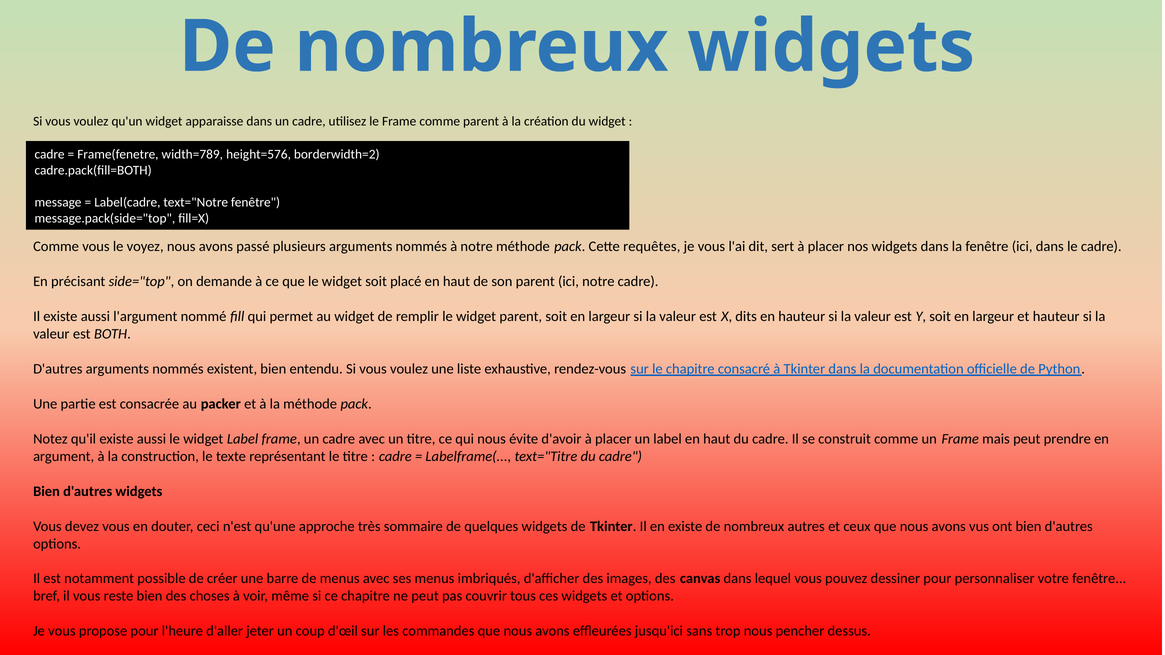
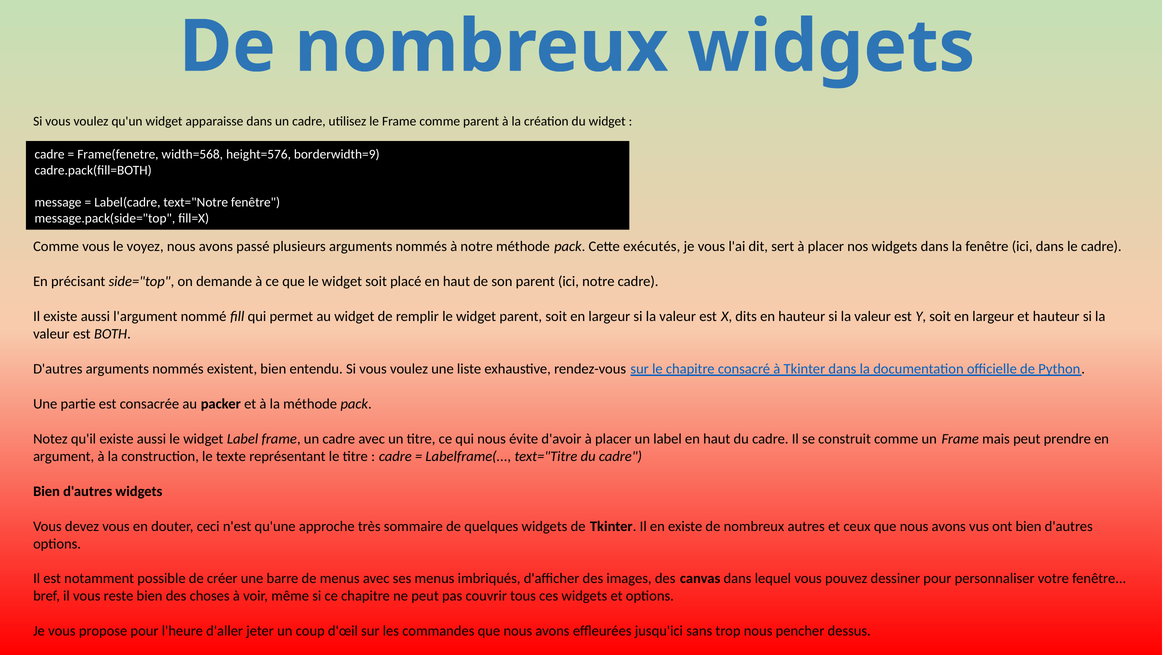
width=789: width=789 -> width=568
borderwidth=2: borderwidth=2 -> borderwidth=9
requêtes: requêtes -> exécutés
